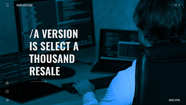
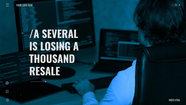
VERSION: VERSION -> SEVERAL
SELECT: SELECT -> LOSING
